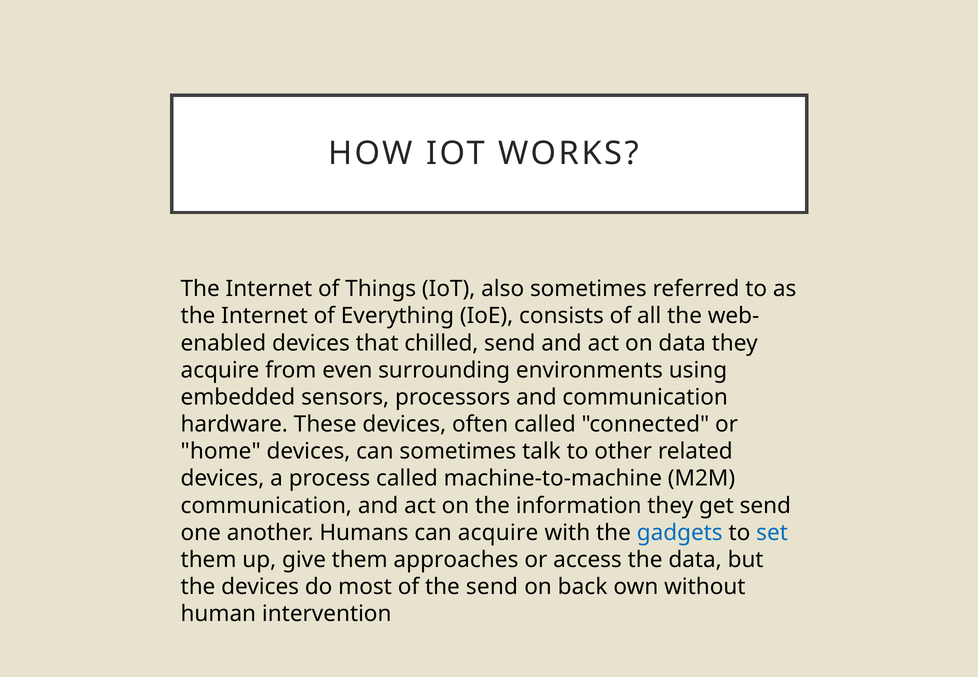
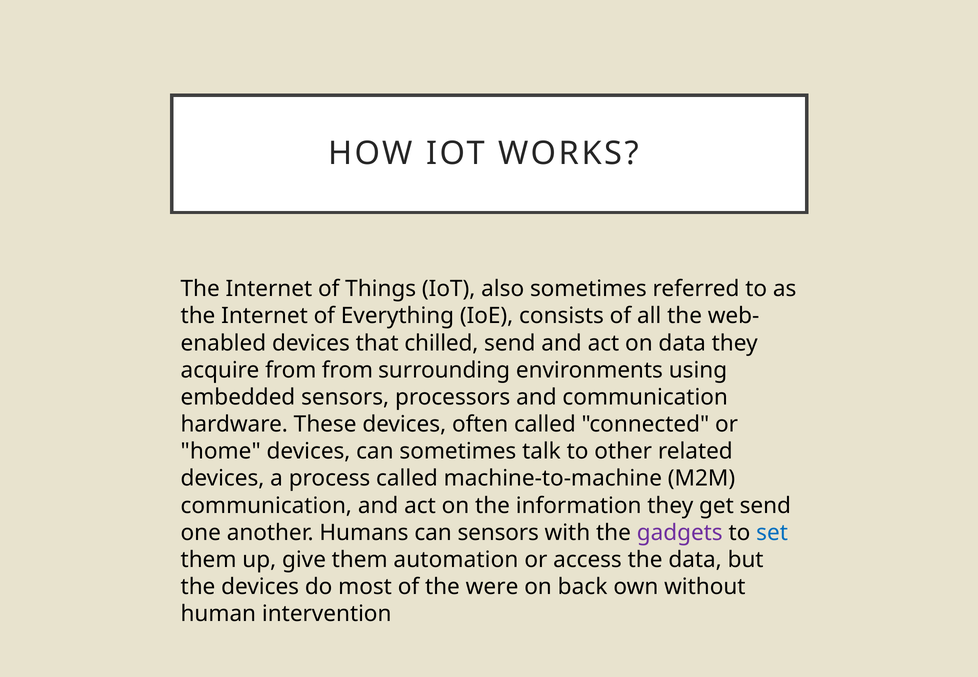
from even: even -> from
can acquire: acquire -> sensors
gadgets colour: blue -> purple
approaches: approaches -> automation
the send: send -> were
